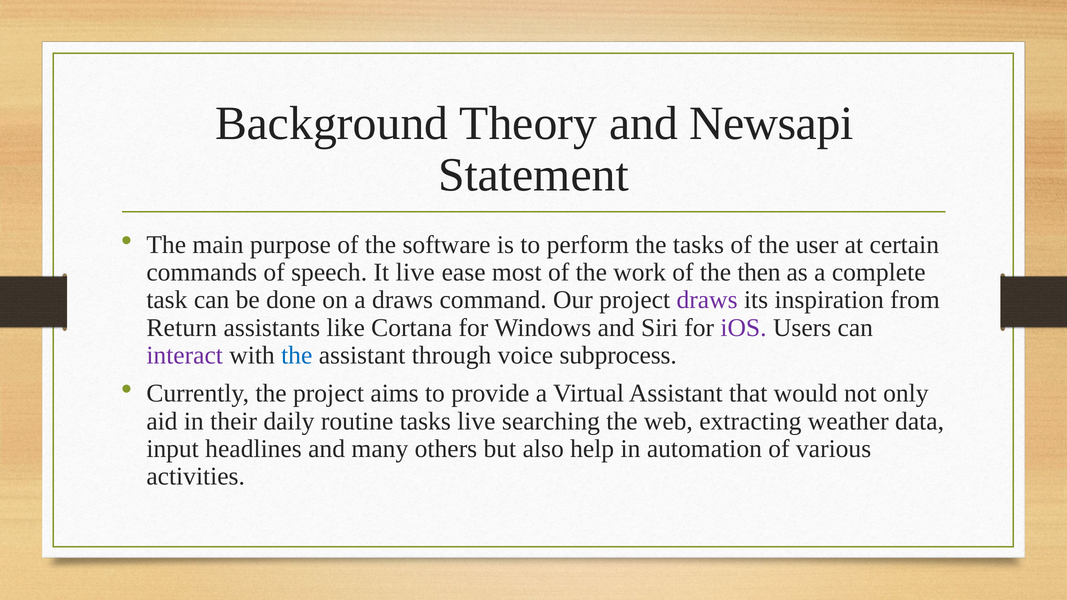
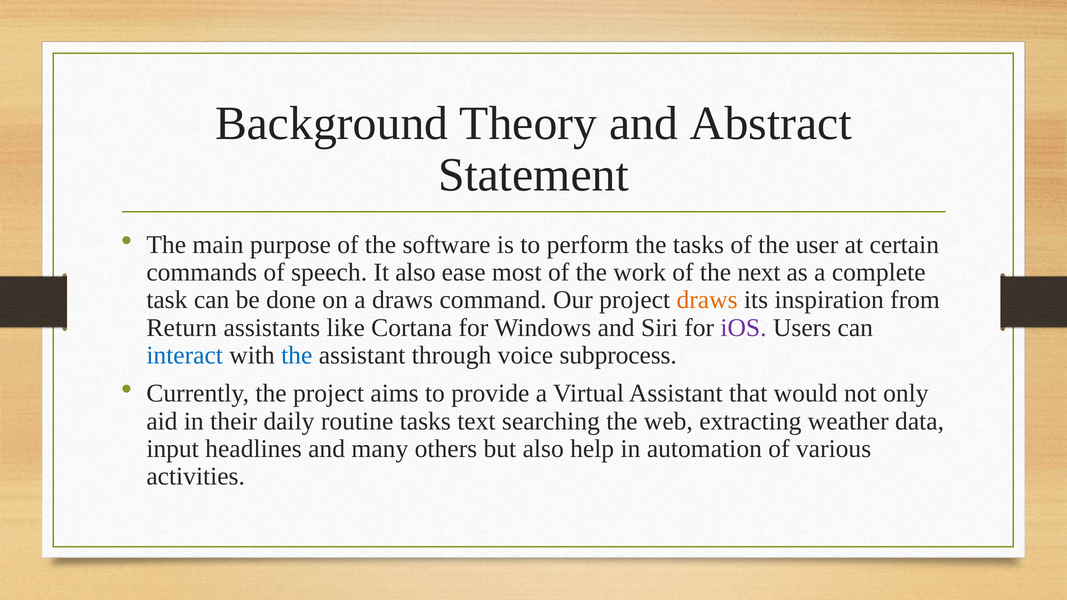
Newsapi: Newsapi -> Abstract
It live: live -> also
then: then -> next
draws at (707, 300) colour: purple -> orange
interact colour: purple -> blue
tasks live: live -> text
